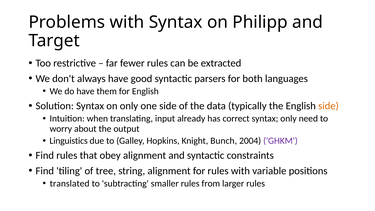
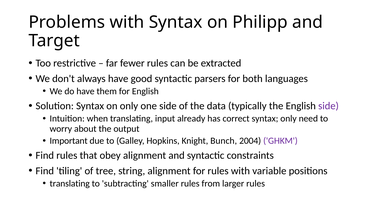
side at (328, 106) colour: orange -> purple
Linguistics: Linguistics -> Important
translated at (70, 184): translated -> translating
